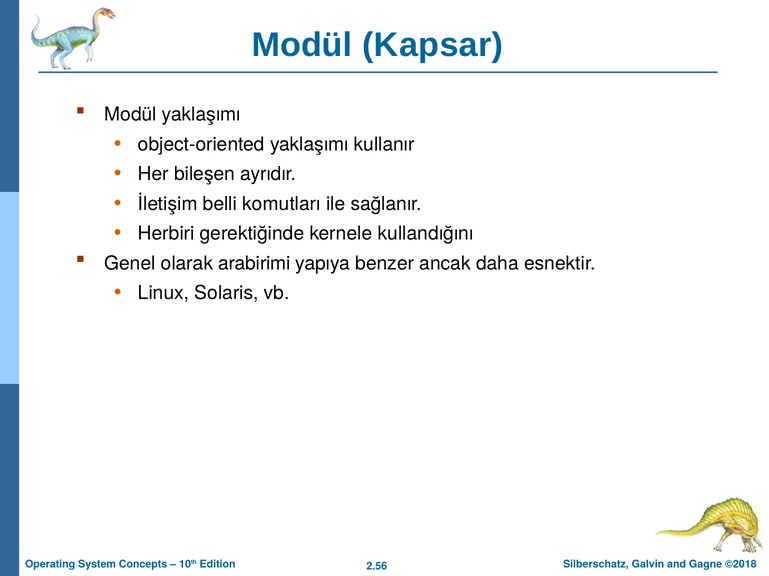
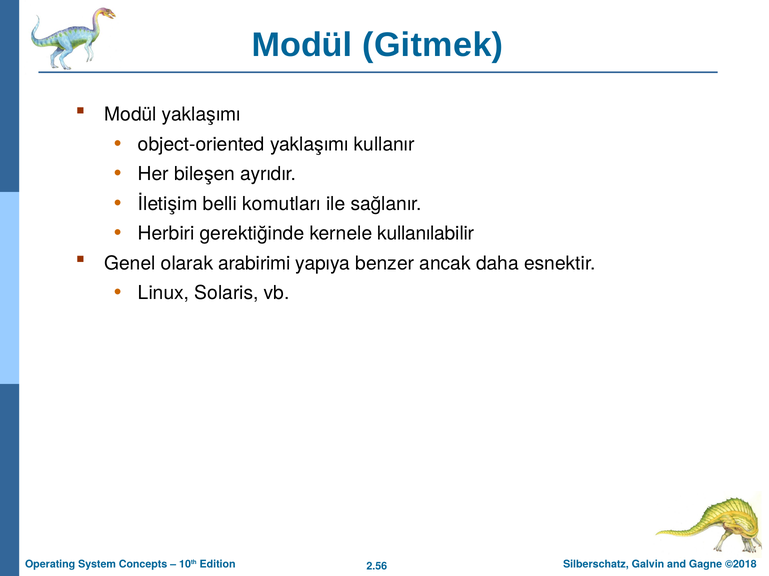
Kapsar: Kapsar -> Gitmek
kullandığını: kullandığını -> kullanılabilir
